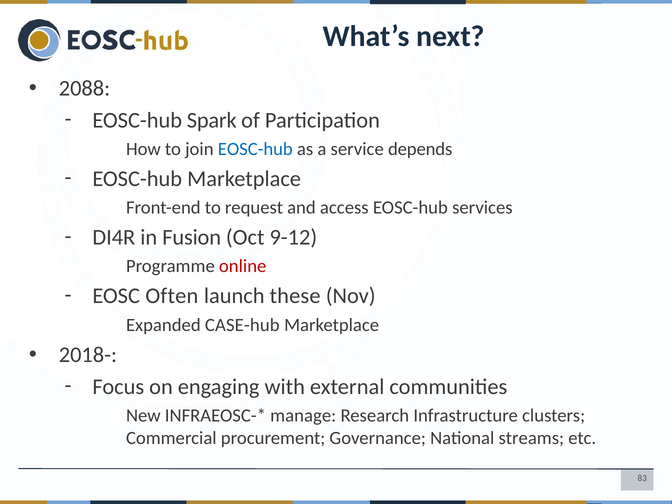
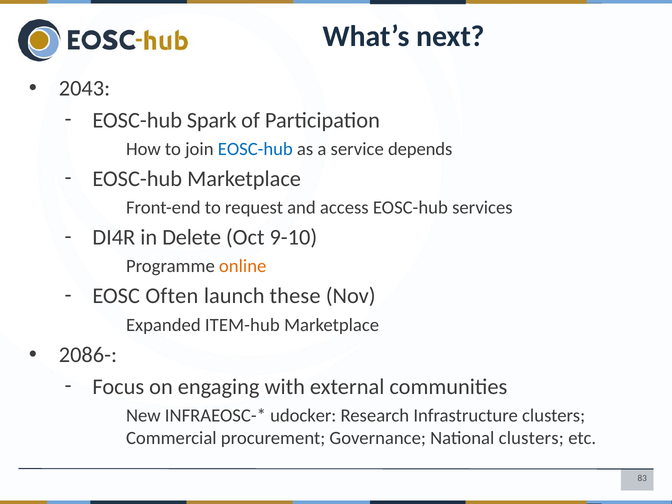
2088: 2088 -> 2043
Fusion: Fusion -> Delete
9-12: 9-12 -> 9-10
online colour: red -> orange
CASE-hub: CASE-hub -> ITEM-hub
2018-: 2018- -> 2086-
manage: manage -> udocker
National streams: streams -> clusters
